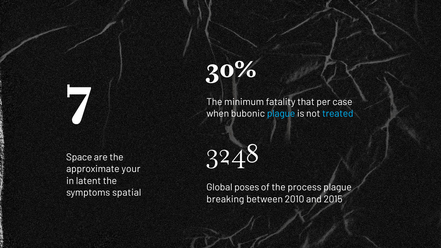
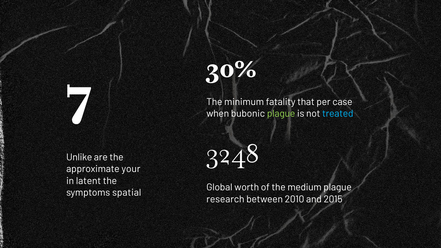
plague at (281, 114) colour: light blue -> light green
Space: Space -> Unlike
poses: poses -> worth
process: process -> medium
breaking: breaking -> research
